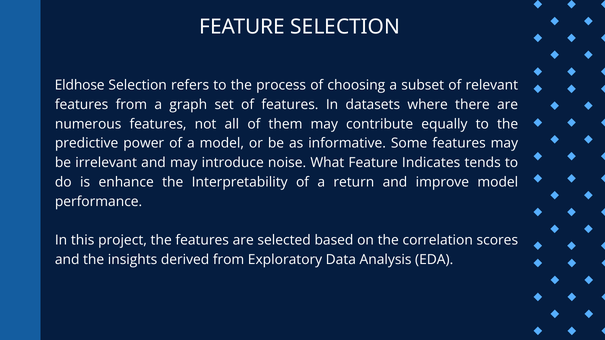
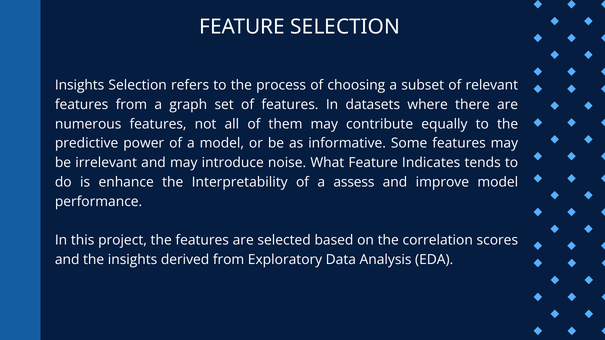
Eldhose at (80, 85): Eldhose -> Insights
return: return -> assess
